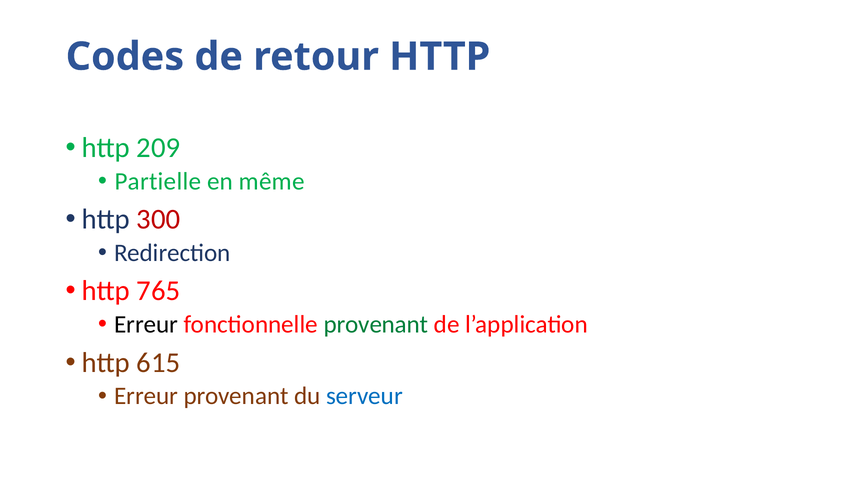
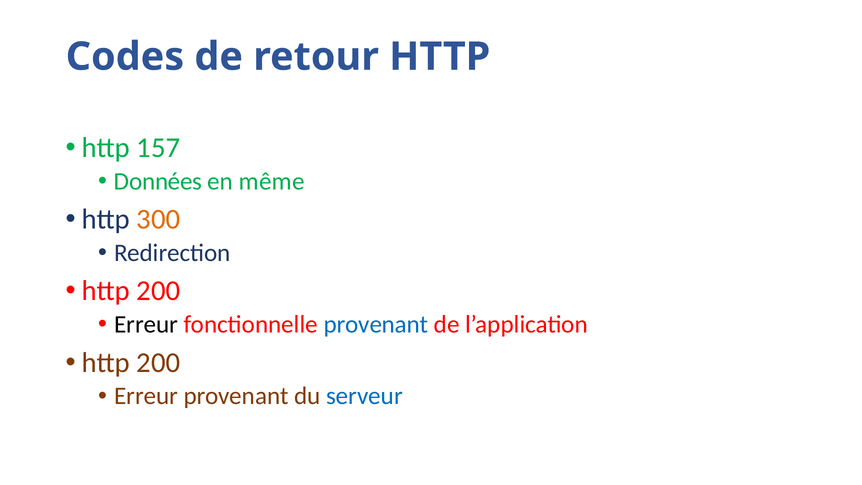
209: 209 -> 157
Partielle: Partielle -> Données
300 colour: red -> orange
765 at (158, 291): 765 -> 200
provenant at (376, 324) colour: green -> blue
615 at (158, 363): 615 -> 200
